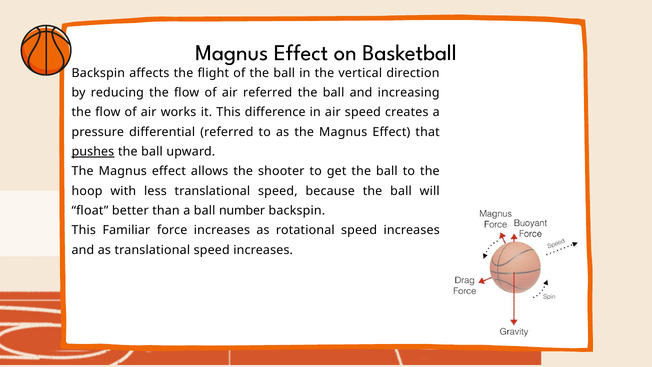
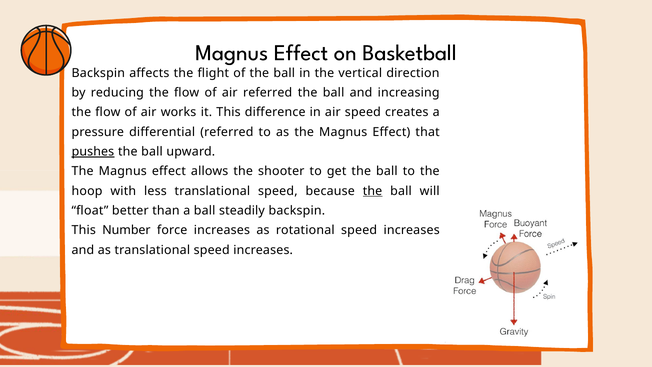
the at (372, 191) underline: none -> present
number: number -> steadily
Familiar: Familiar -> Number
